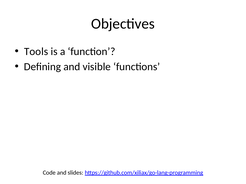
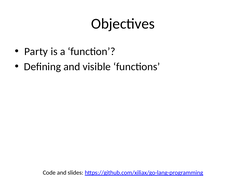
Tools: Tools -> Party
